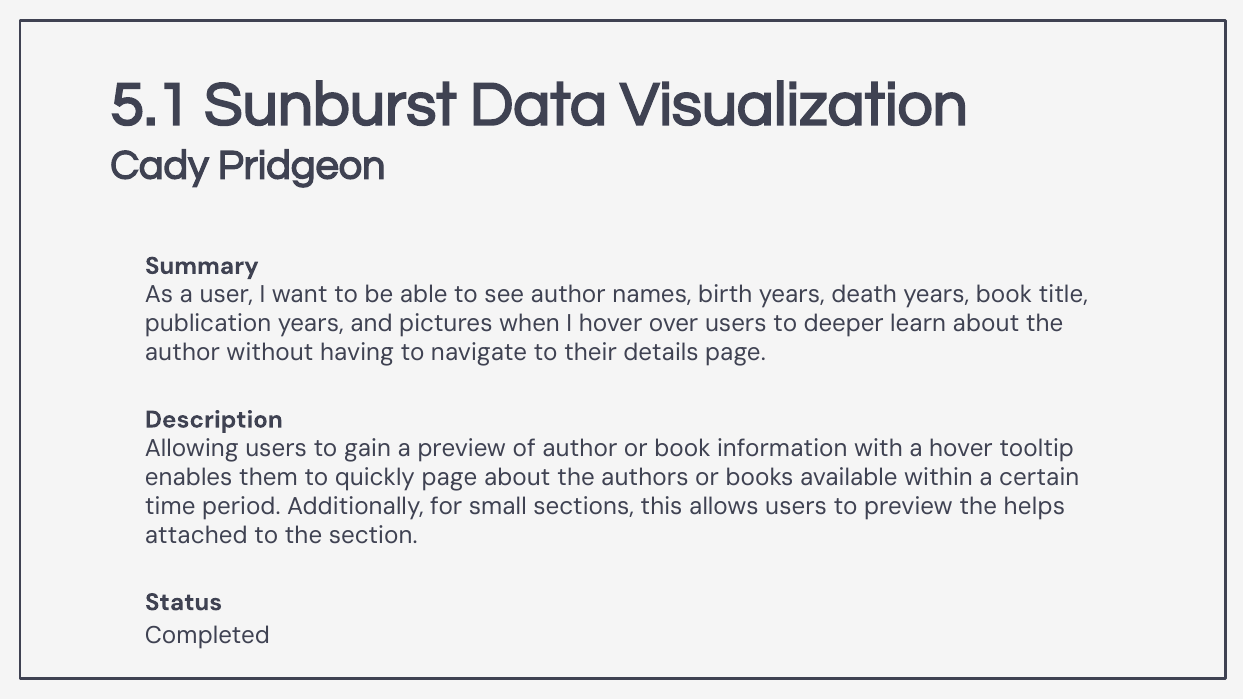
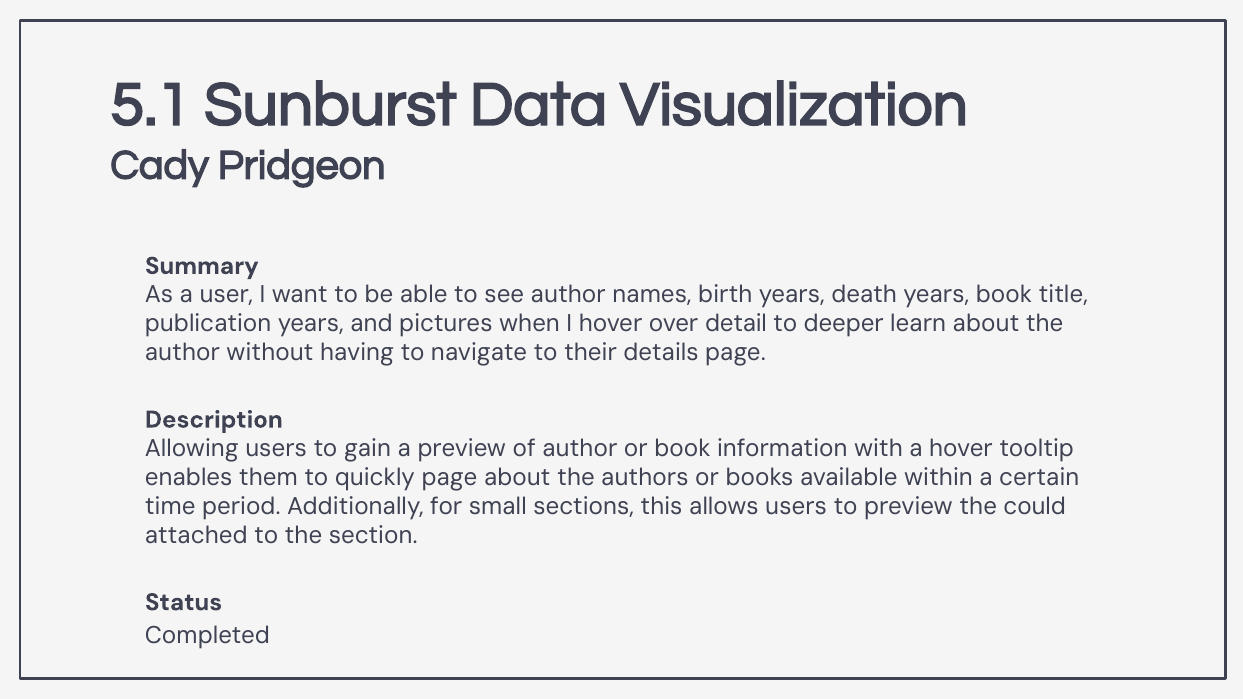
over users: users -> detail
helps: helps -> could
